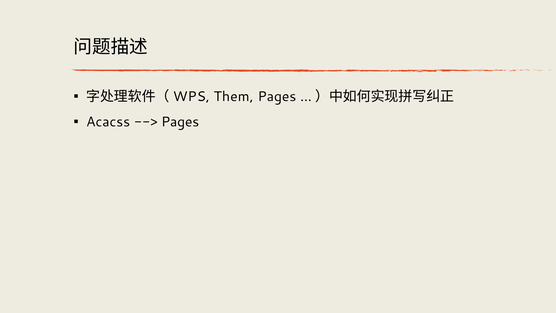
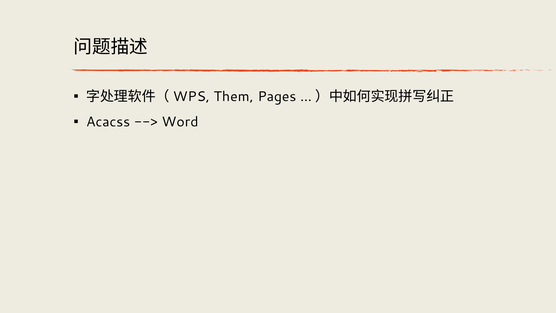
Pages at (180, 122): Pages -> Word
